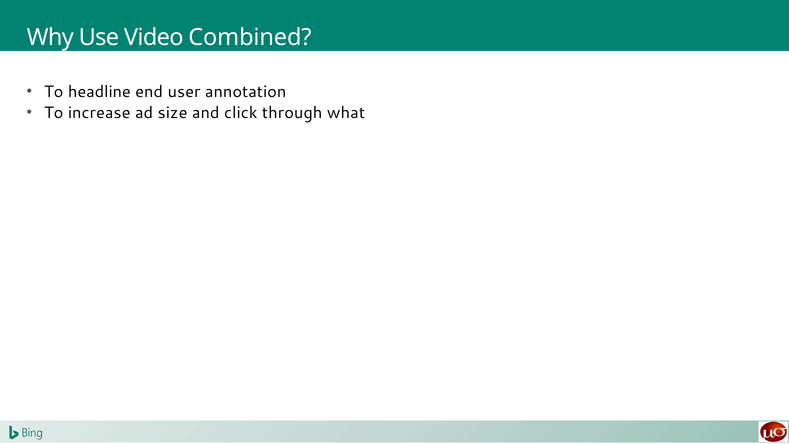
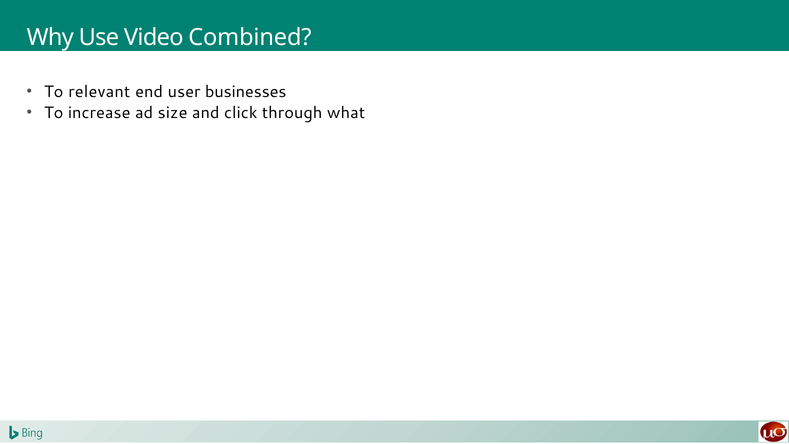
headline: headline -> relevant
annotation: annotation -> businesses
